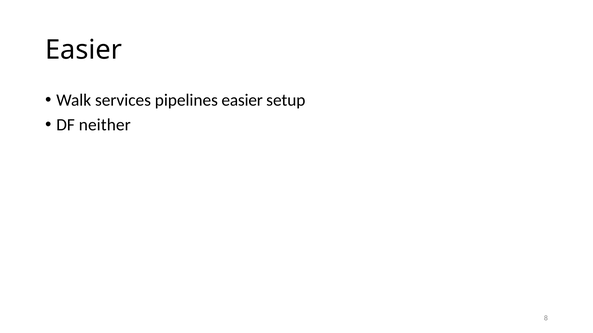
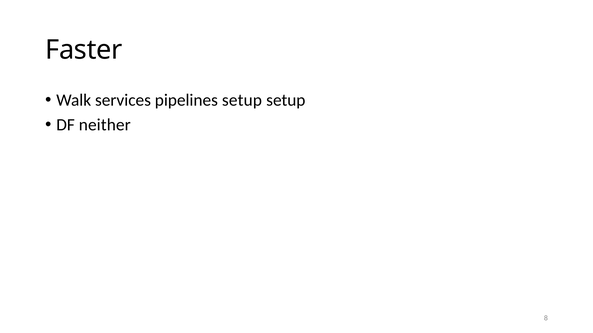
Easier at (84, 50): Easier -> Faster
pipelines easier: easier -> setup
